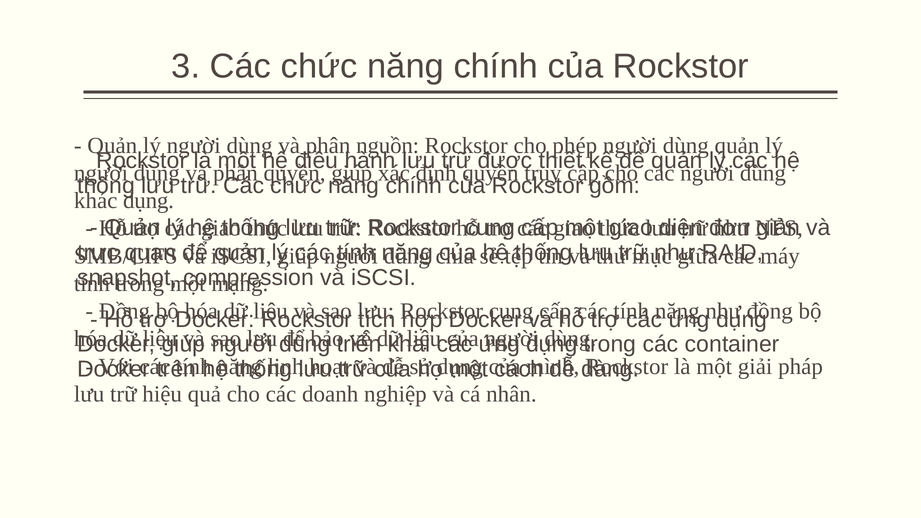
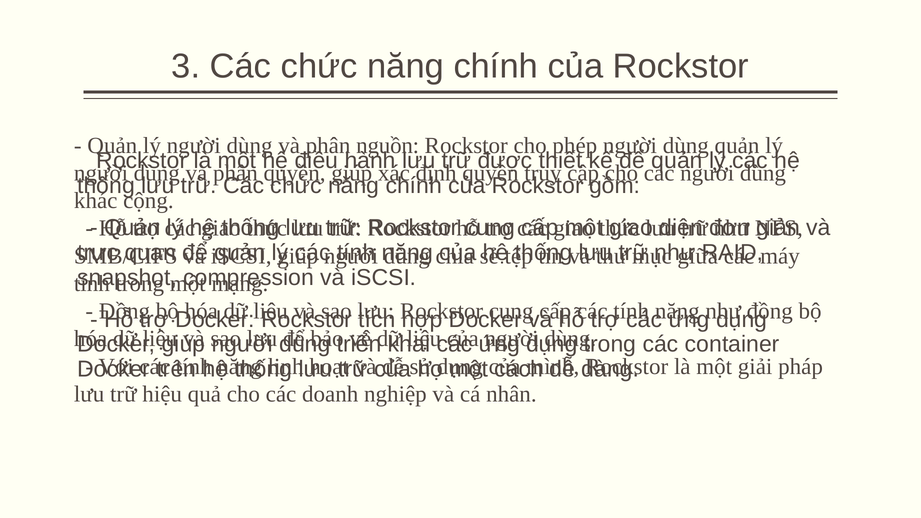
khác dụng: dụng -> cộng
